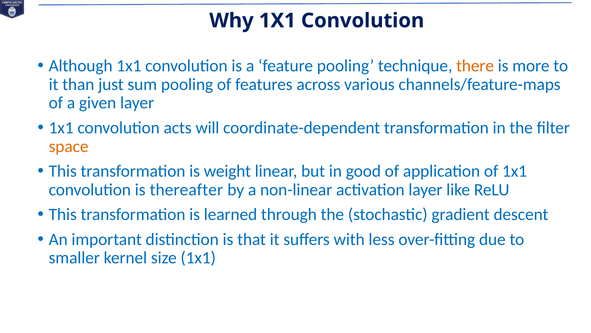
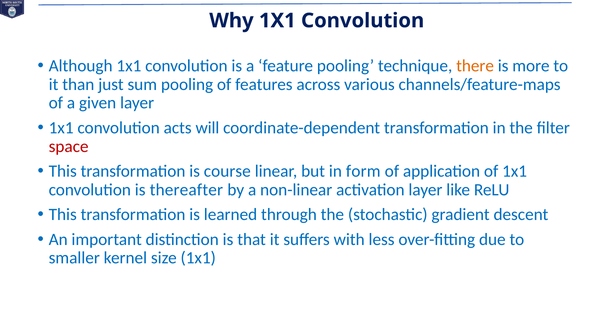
space colour: orange -> red
weight: weight -> course
good: good -> form
